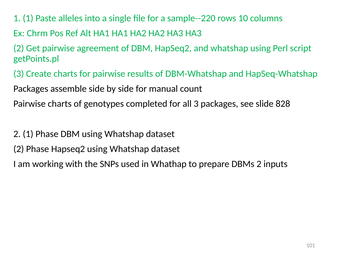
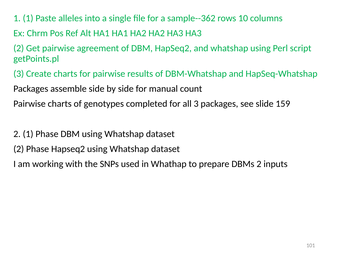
sample--220: sample--220 -> sample--362
828: 828 -> 159
